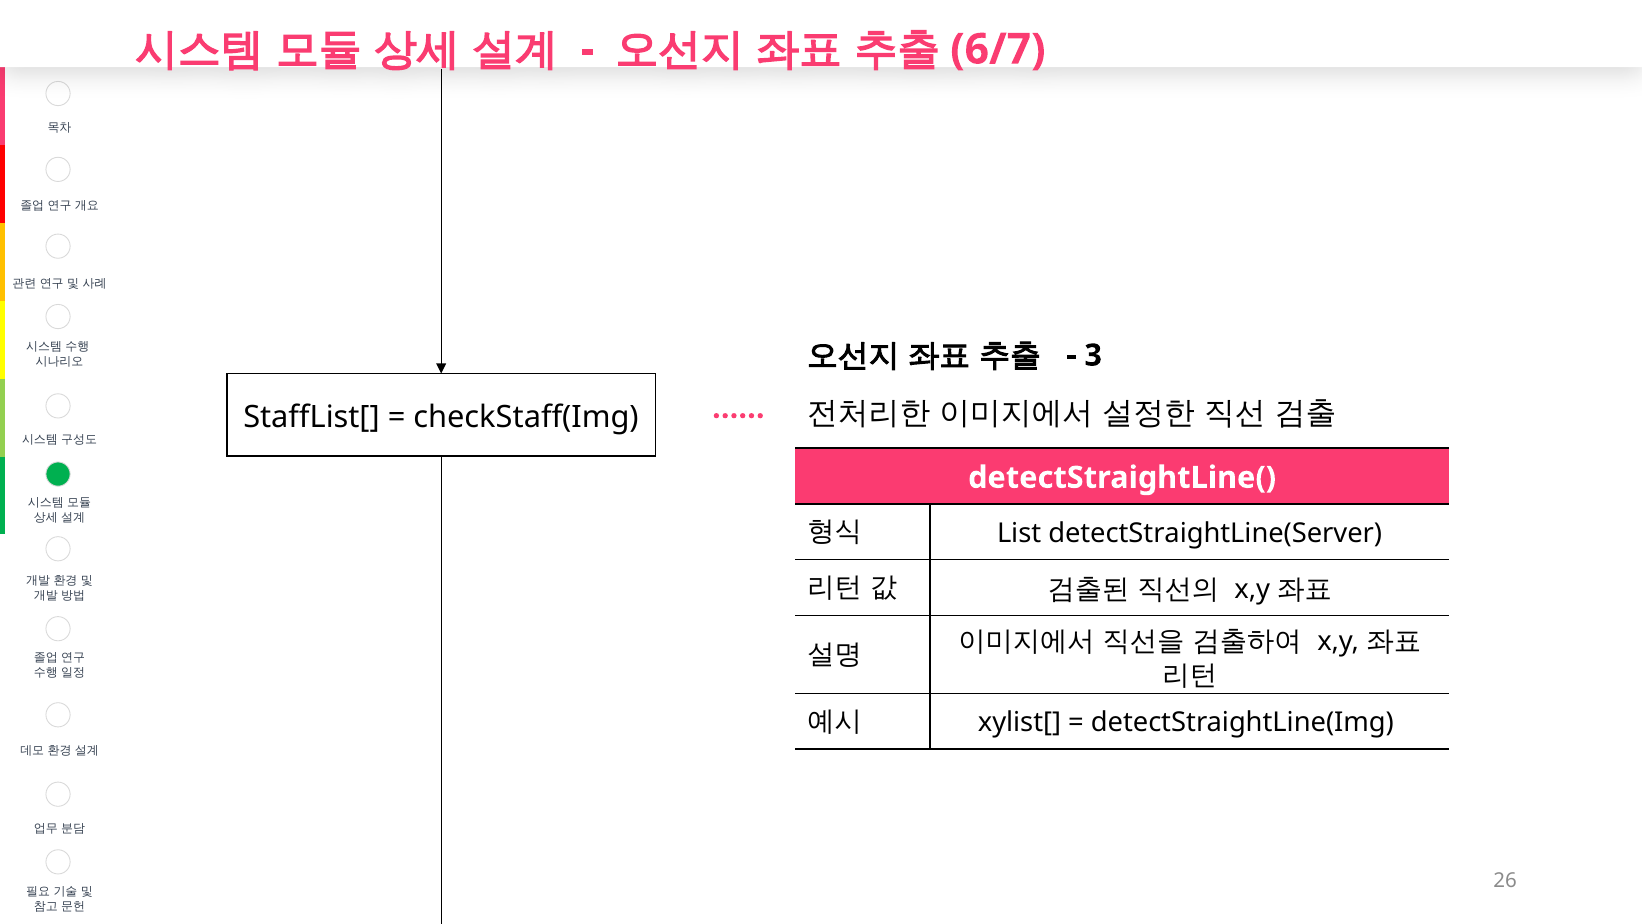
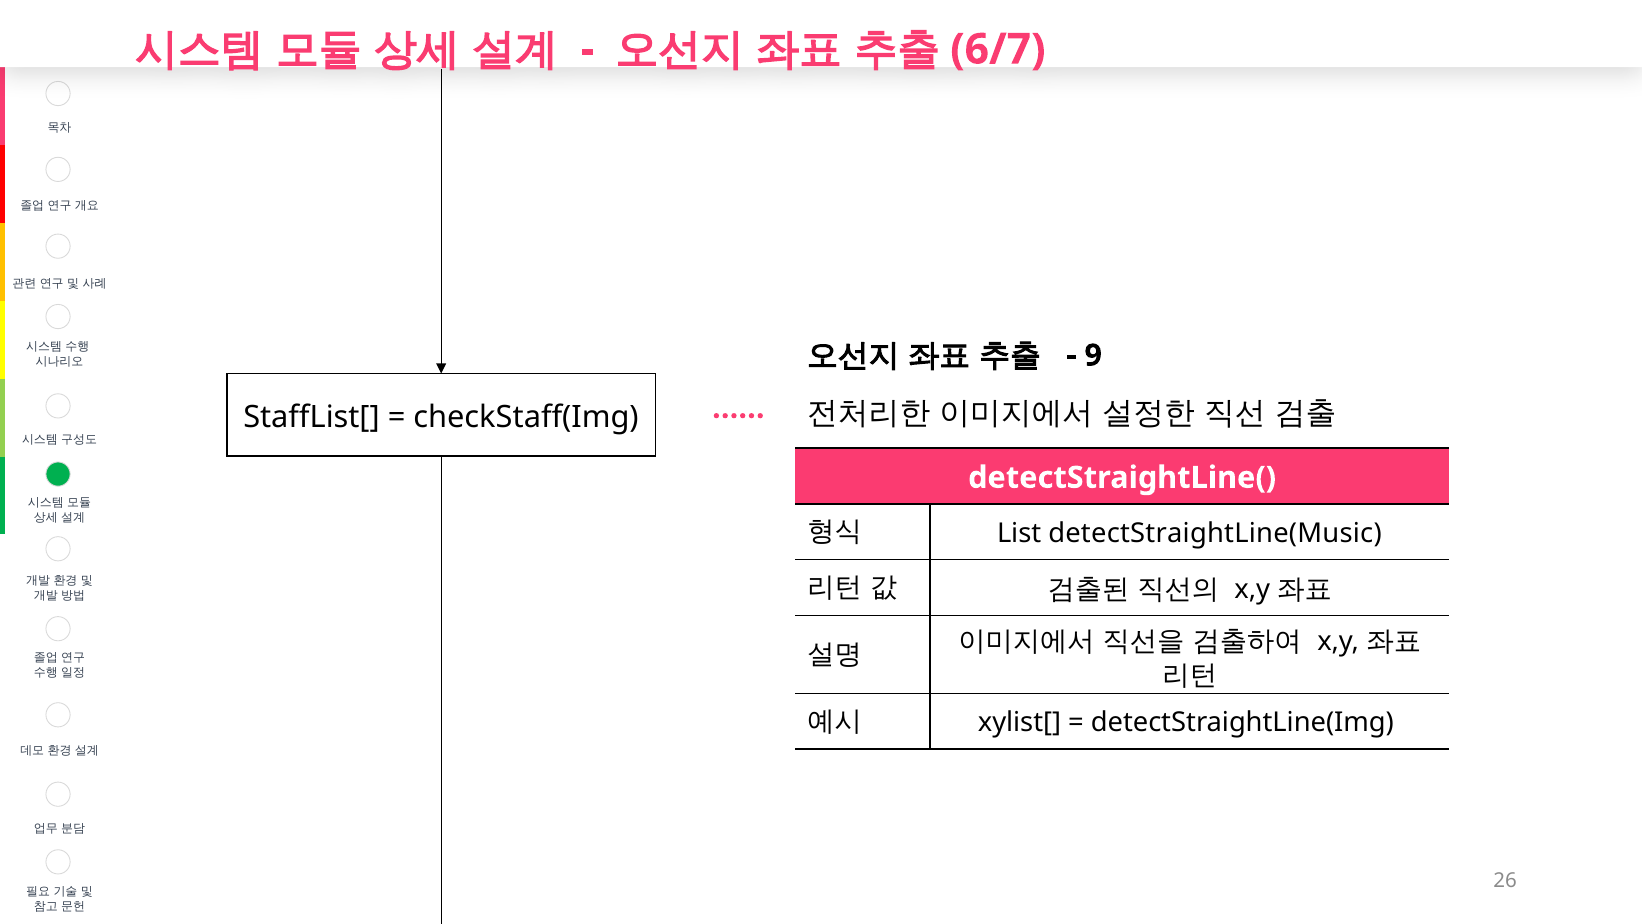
3: 3 -> 9
detectStraightLine(Server: detectStraightLine(Server -> detectStraightLine(Music
